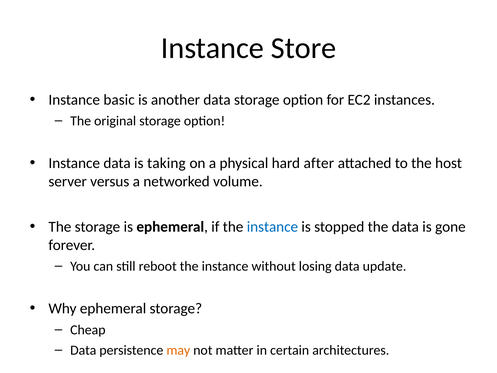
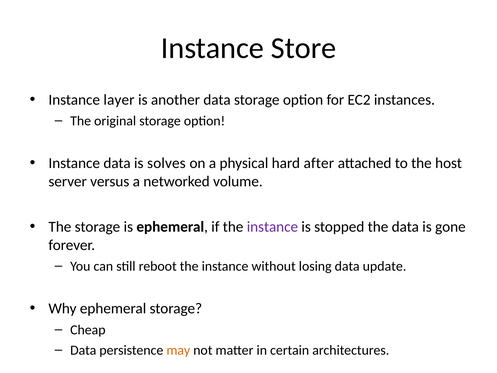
basic: basic -> layer
taking: taking -> solves
instance at (272, 227) colour: blue -> purple
